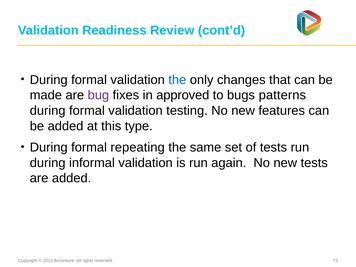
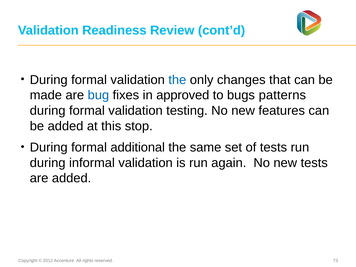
bug colour: purple -> blue
type: type -> stop
repeating: repeating -> additional
